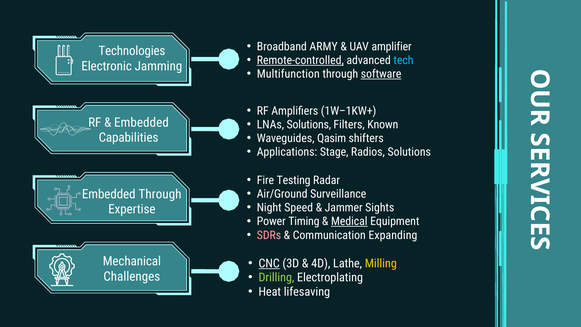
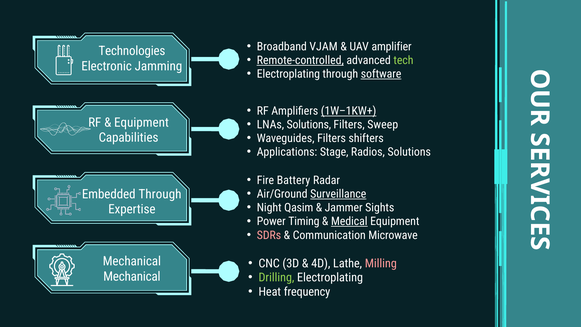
ARMY: ARMY -> VJAM
tech colour: light blue -> light green
Multifunction at (288, 74): Multifunction -> Electroplating
1W–1KW+ underline: none -> present
Embedded at (141, 122): Embedded -> Equipment
Known: Known -> Sweep
Waveguides Qasim: Qasim -> Filters
Testing: Testing -> Battery
Surveillance underline: none -> present
Speed: Speed -> Qasim
Expanding: Expanding -> Microwave
CNC underline: present -> none
Milling colour: yellow -> pink
Challenges at (132, 276): Challenges -> Mechanical
lifesaving: lifesaving -> frequency
